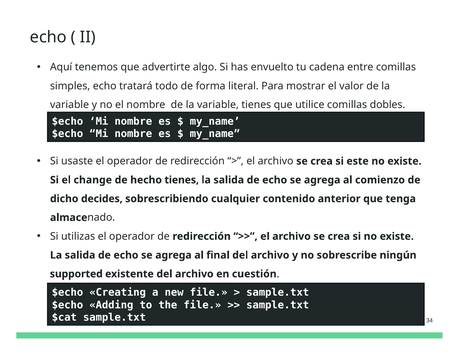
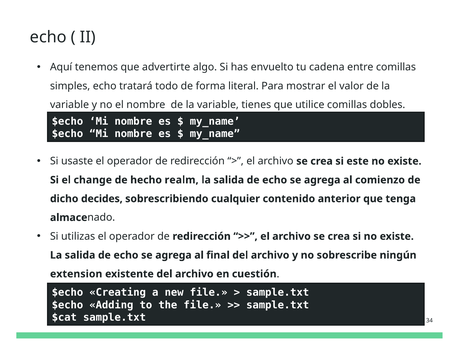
hecho tienes: tienes -> realm
supported: supported -> extension
